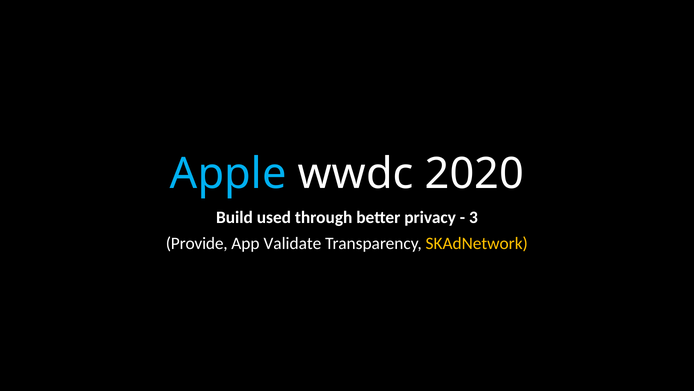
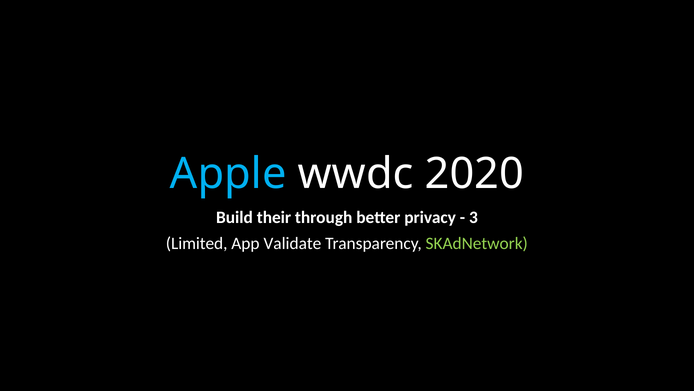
used: used -> their
Provide: Provide -> Limited
SKAdNetwork colour: yellow -> light green
